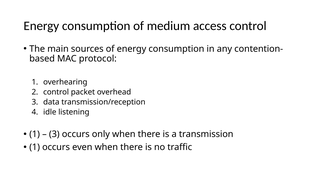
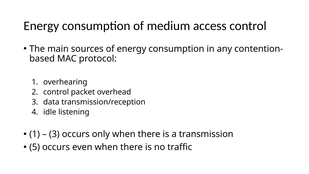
1 at (35, 147): 1 -> 5
